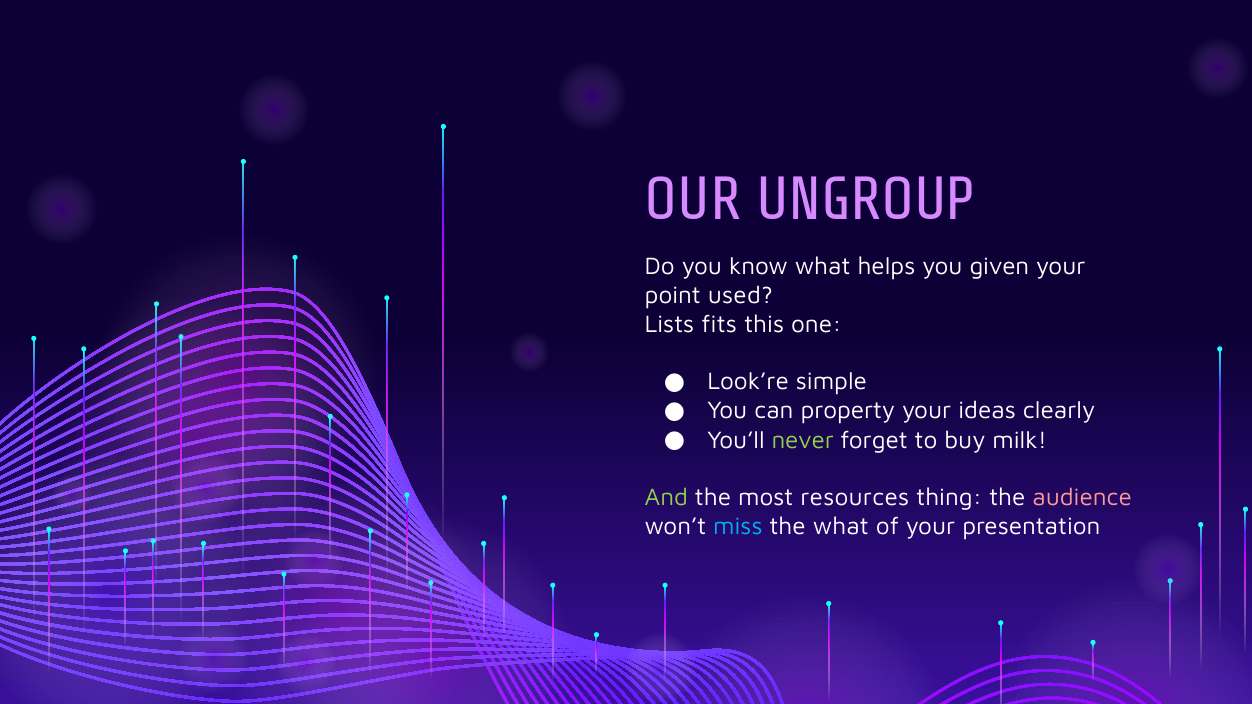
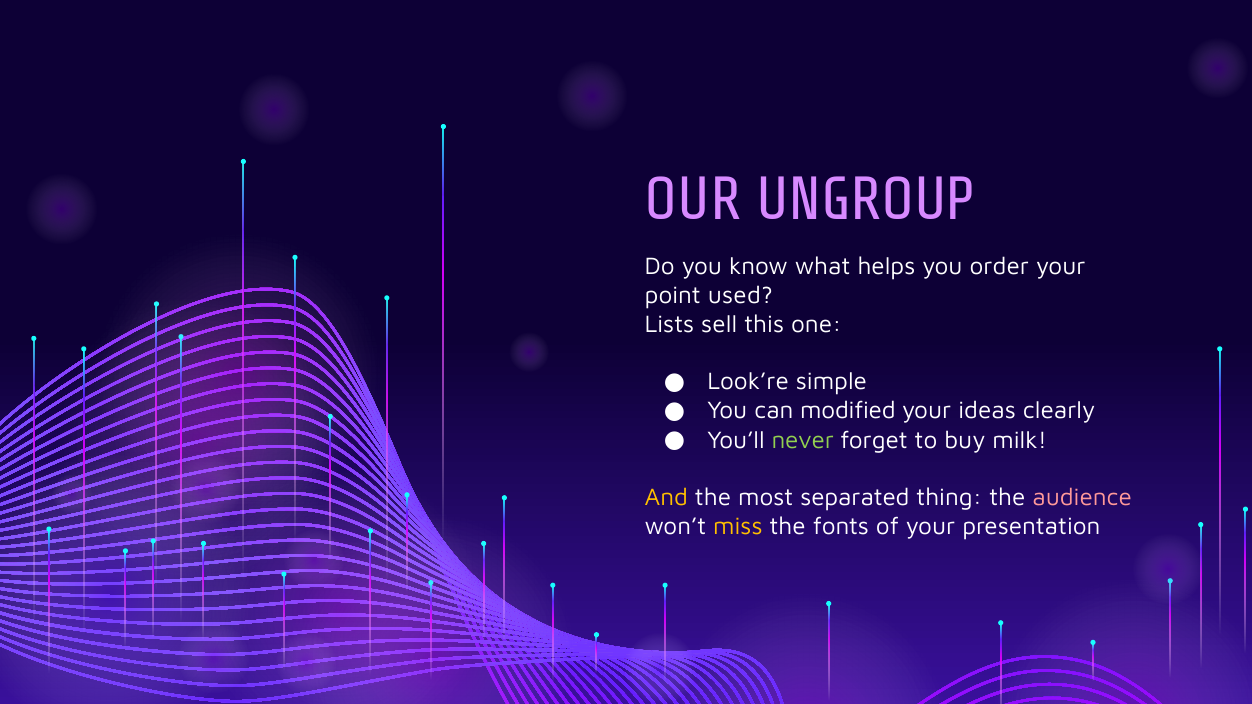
given: given -> order
fits: fits -> sell
property: property -> modified
And colour: light green -> yellow
resources: resources -> separated
miss colour: light blue -> yellow
the what: what -> fonts
